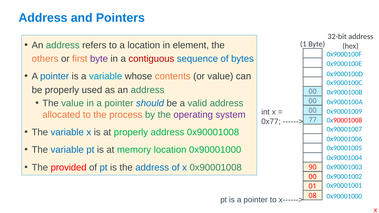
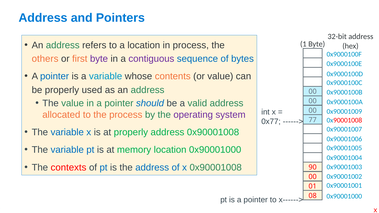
in element: element -> process
contiguous colour: red -> purple
provided: provided -> contexts
